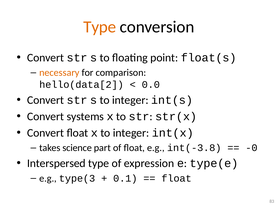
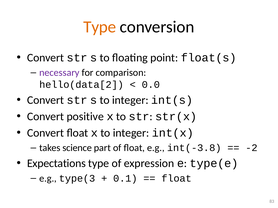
necessary colour: orange -> purple
systems: systems -> positive
-0: -0 -> -2
Interspersed: Interspersed -> Expectations
